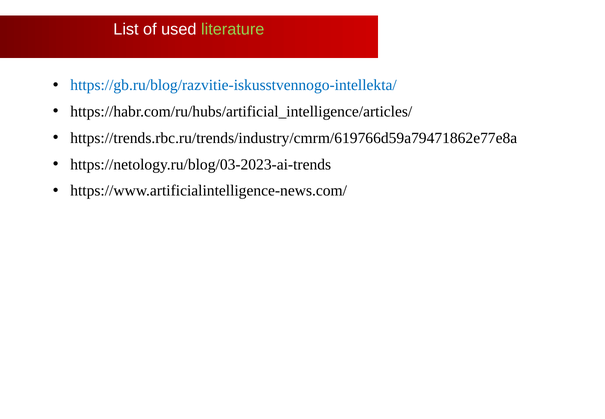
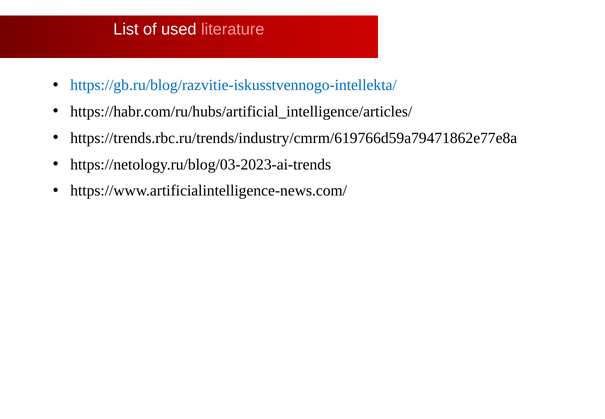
literature colour: light green -> pink
